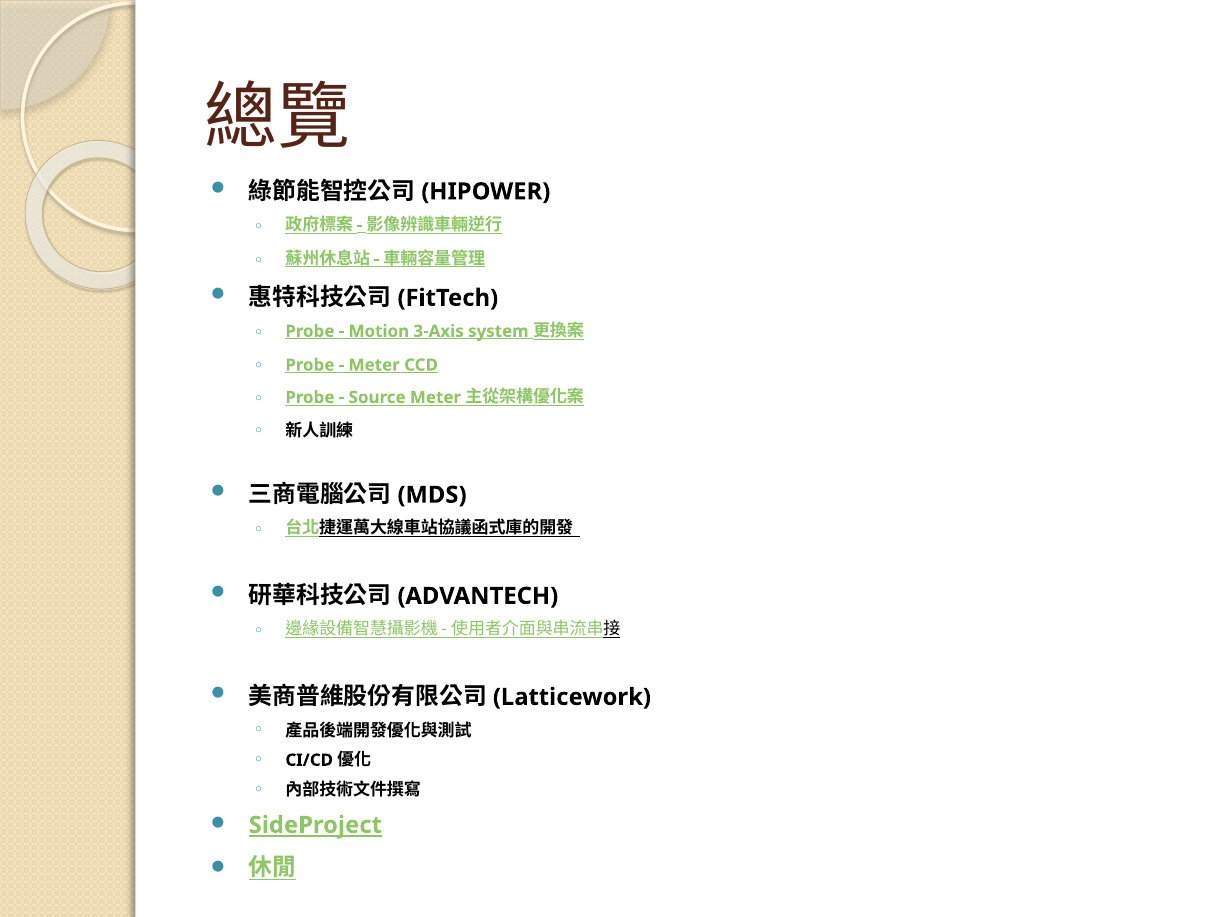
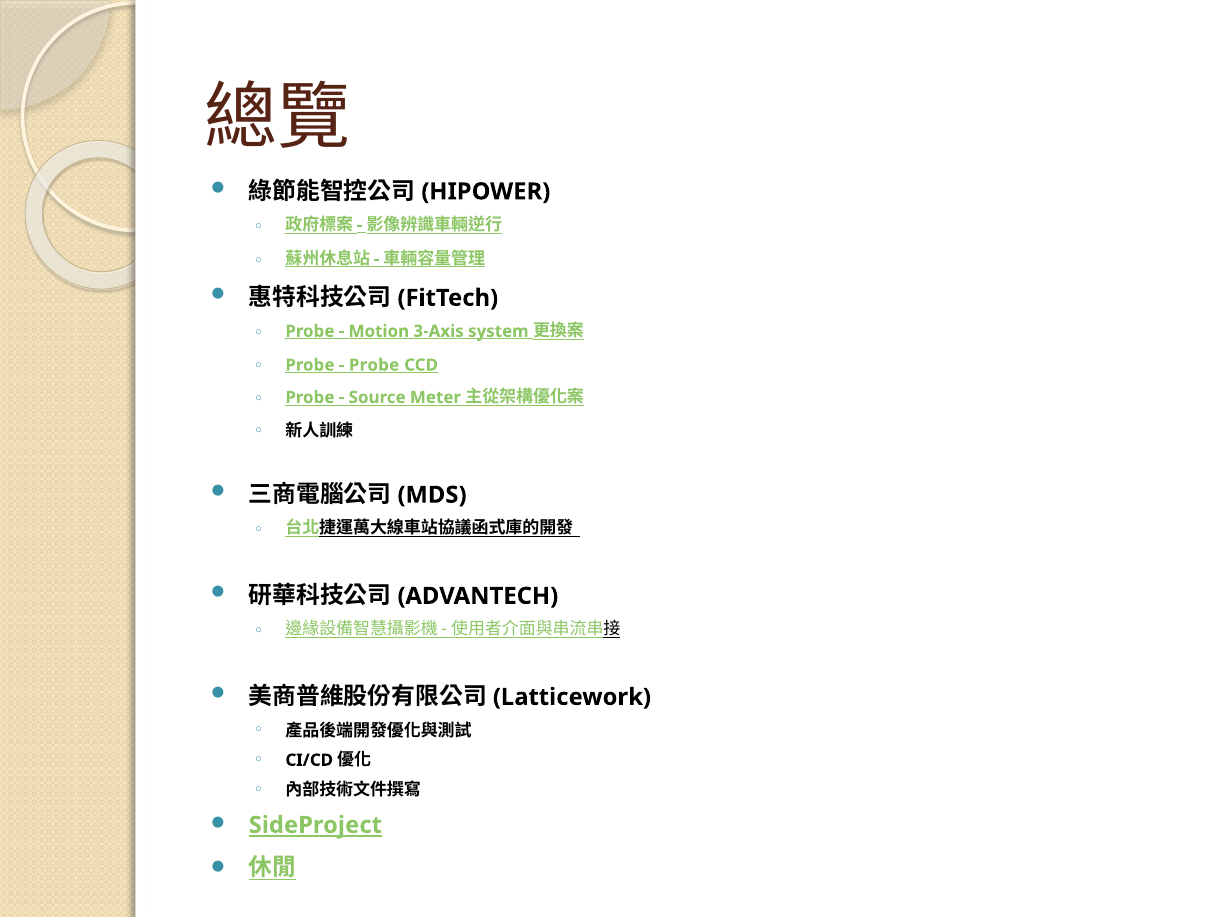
Meter at (374, 365): Meter -> Probe
